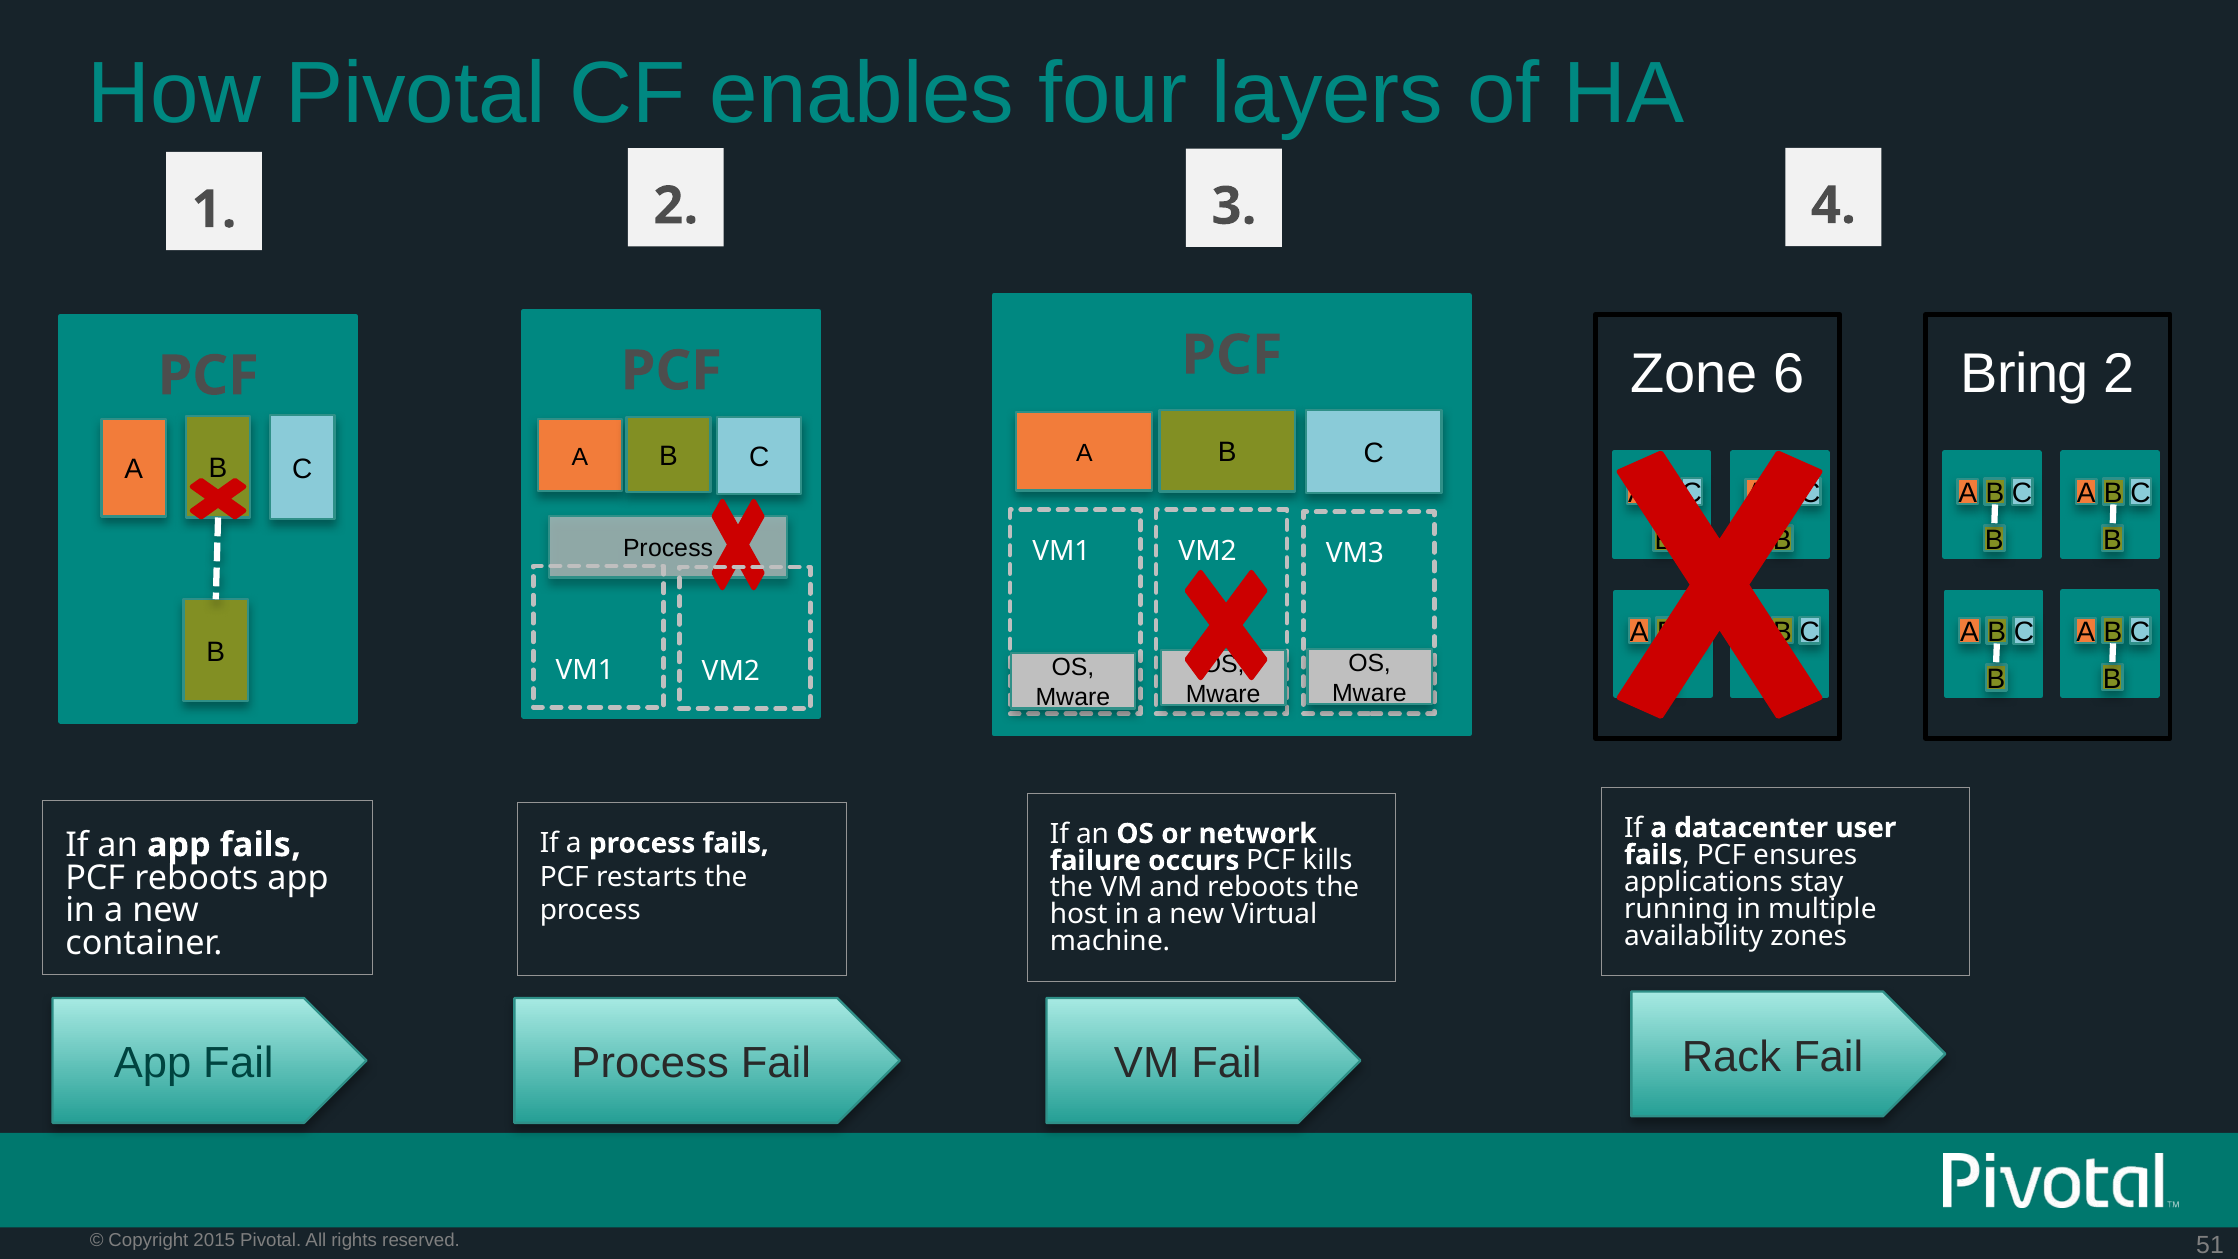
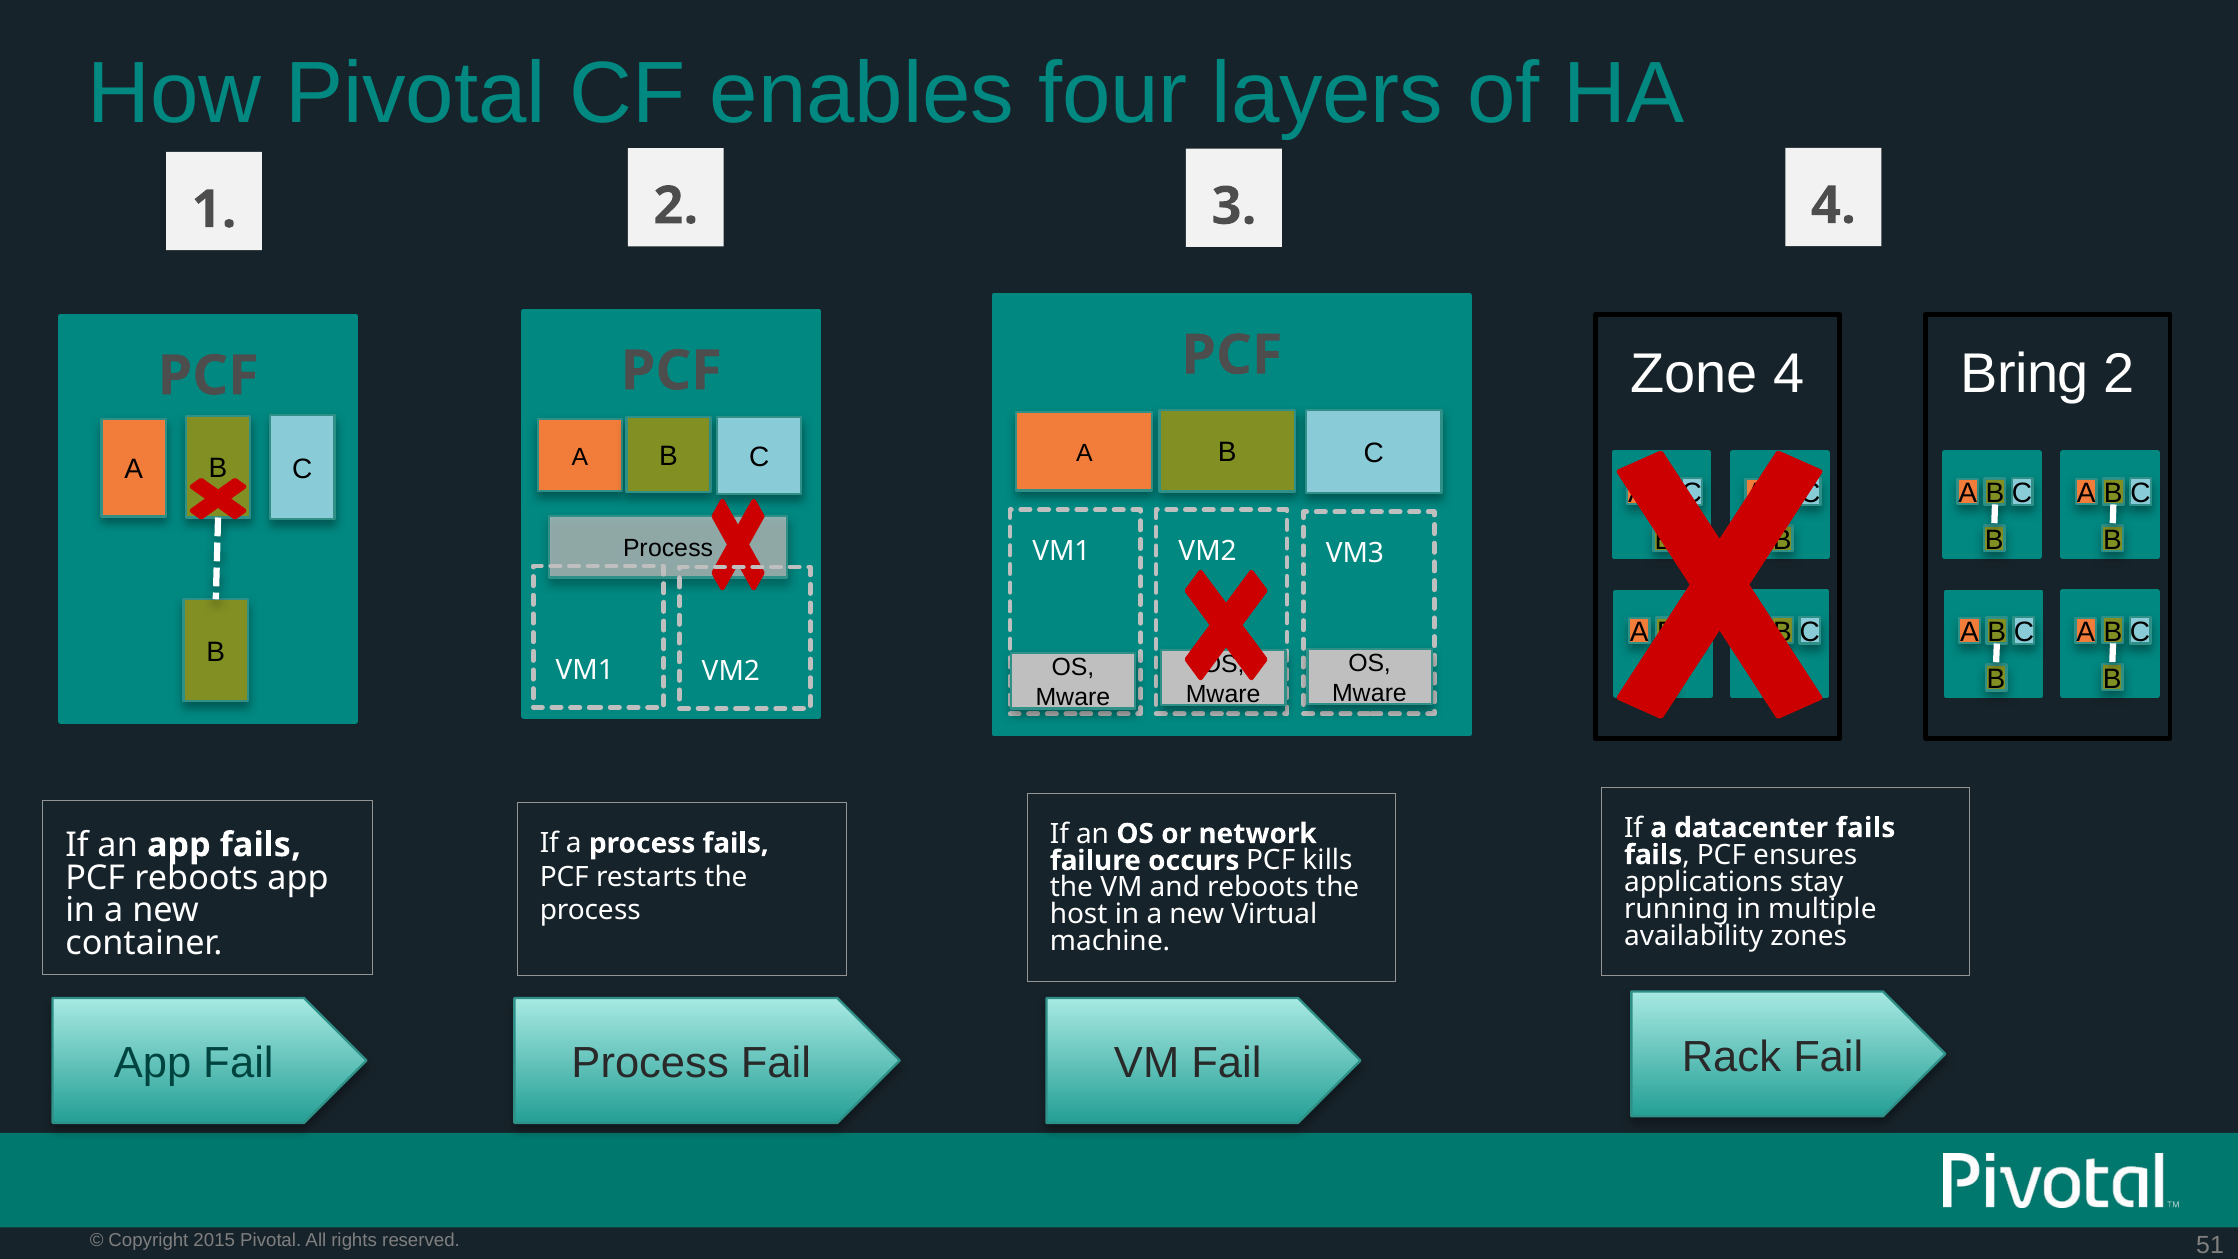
Zone 6: 6 -> 4
datacenter user: user -> fails
